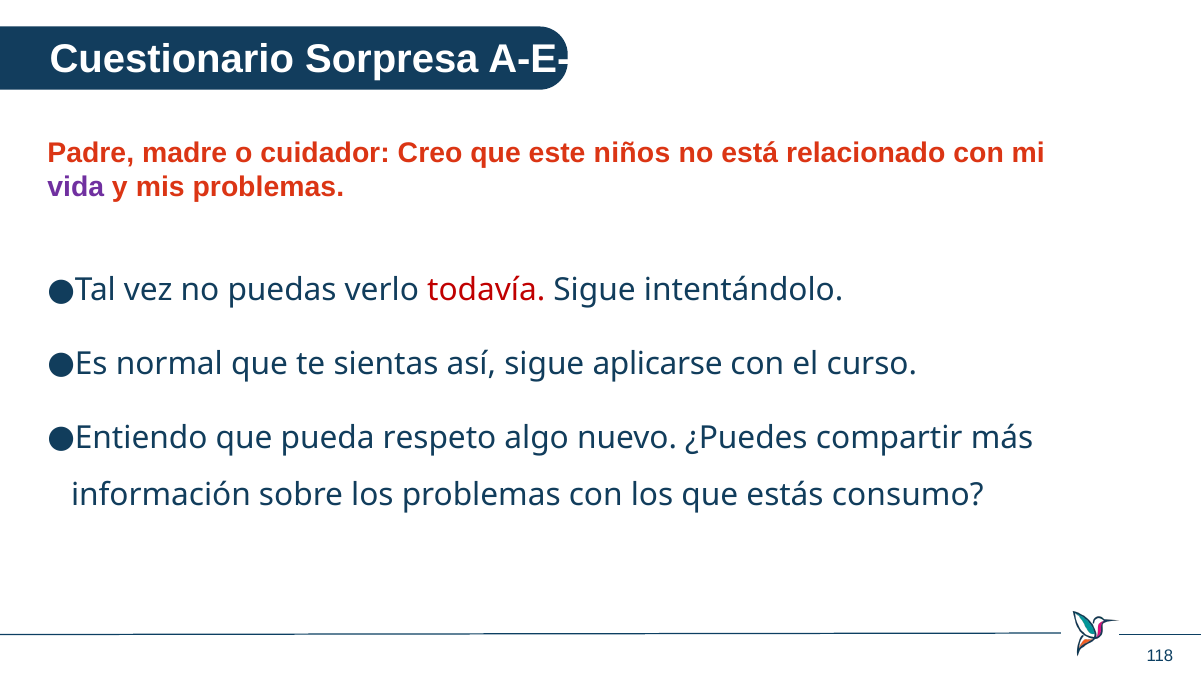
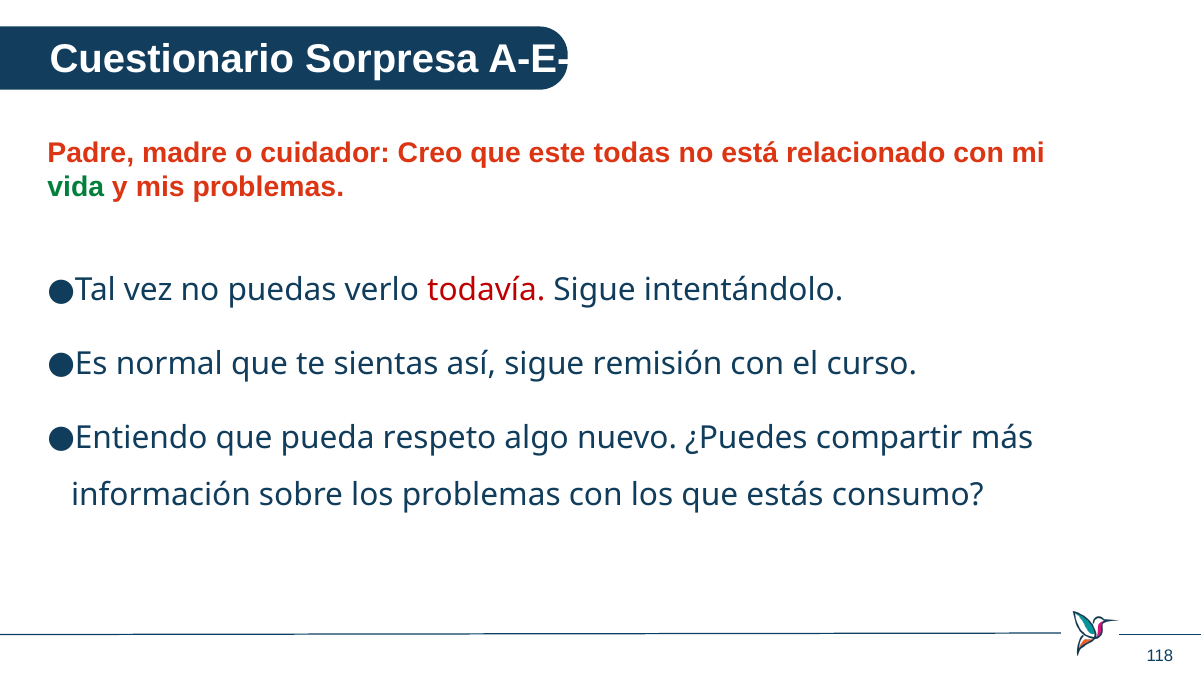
niños: niños -> todas
vida colour: purple -> green
aplicarse: aplicarse -> remisión
